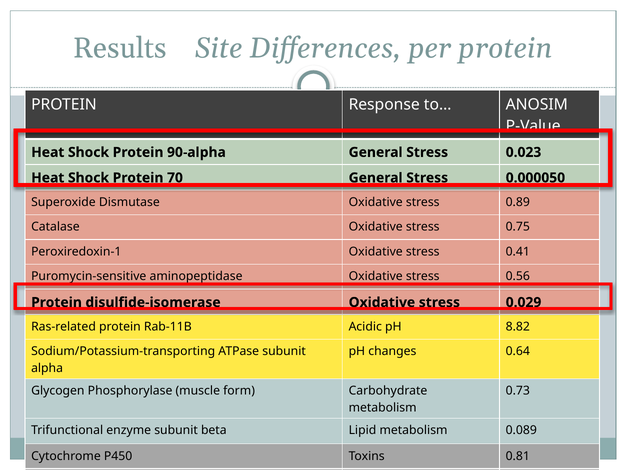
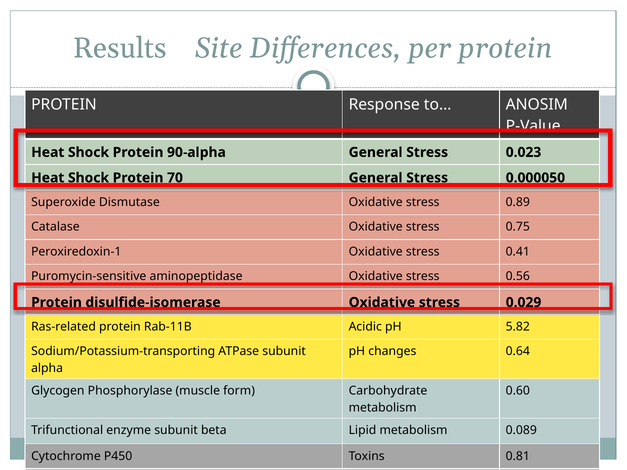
8.82: 8.82 -> 5.82
0.73: 0.73 -> 0.60
